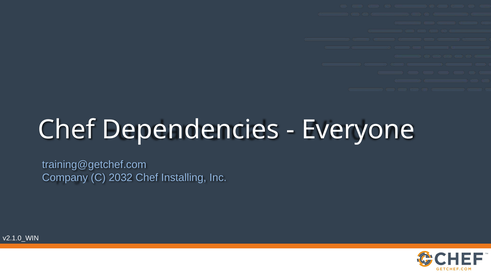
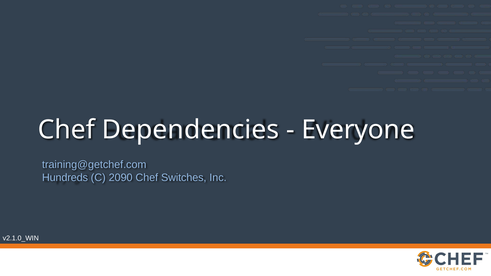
Company: Company -> Hundreds
2032: 2032 -> 2090
Installing: Installing -> Switches
